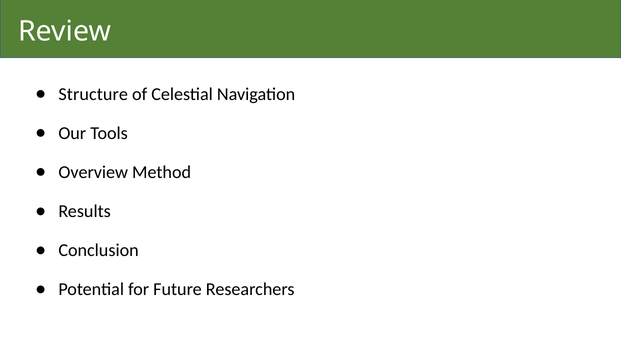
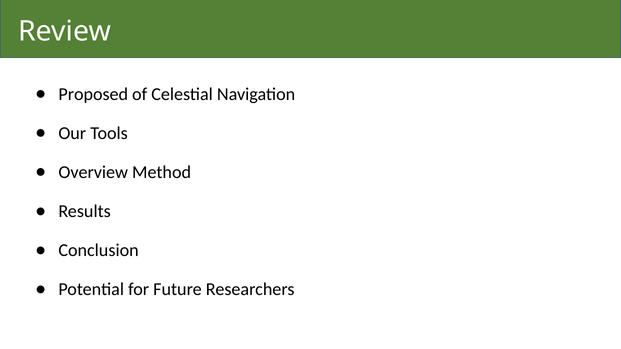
Structure: Structure -> Proposed
